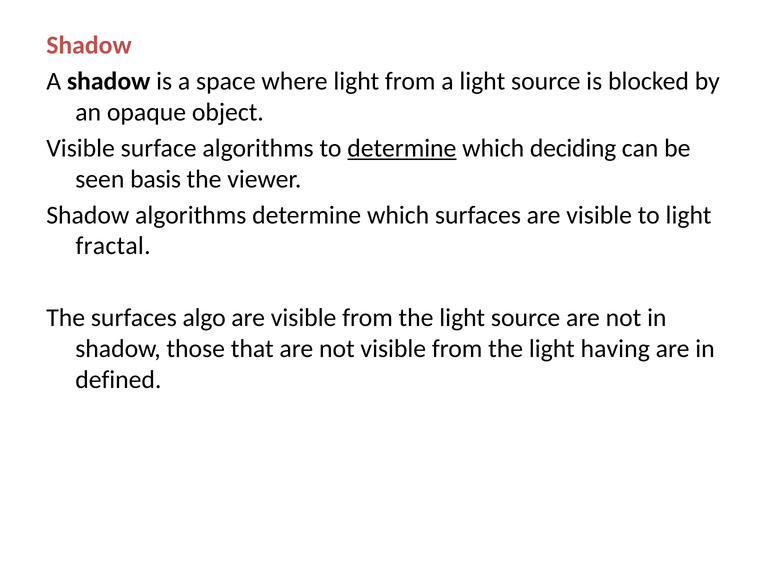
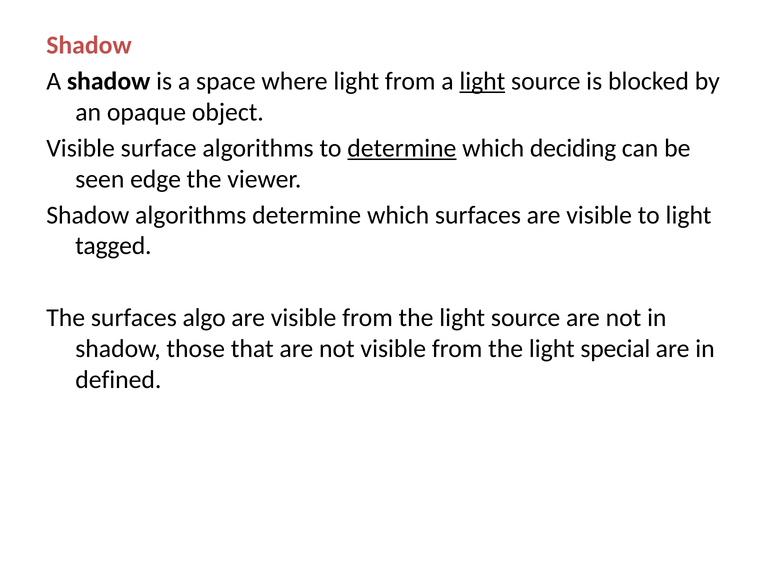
light at (482, 81) underline: none -> present
basis: basis -> edge
fractal: fractal -> tagged
having: having -> special
